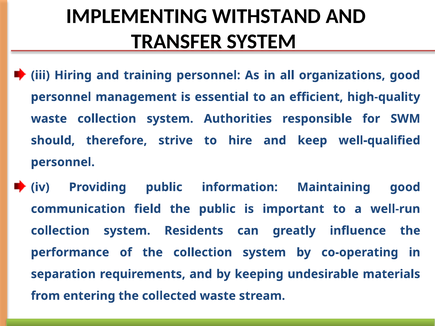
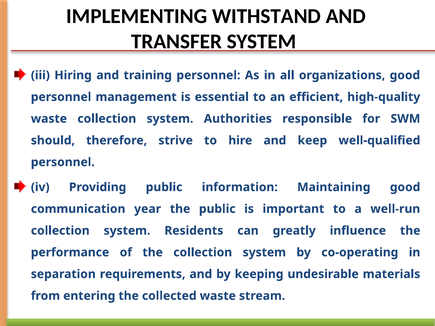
field: field -> year
